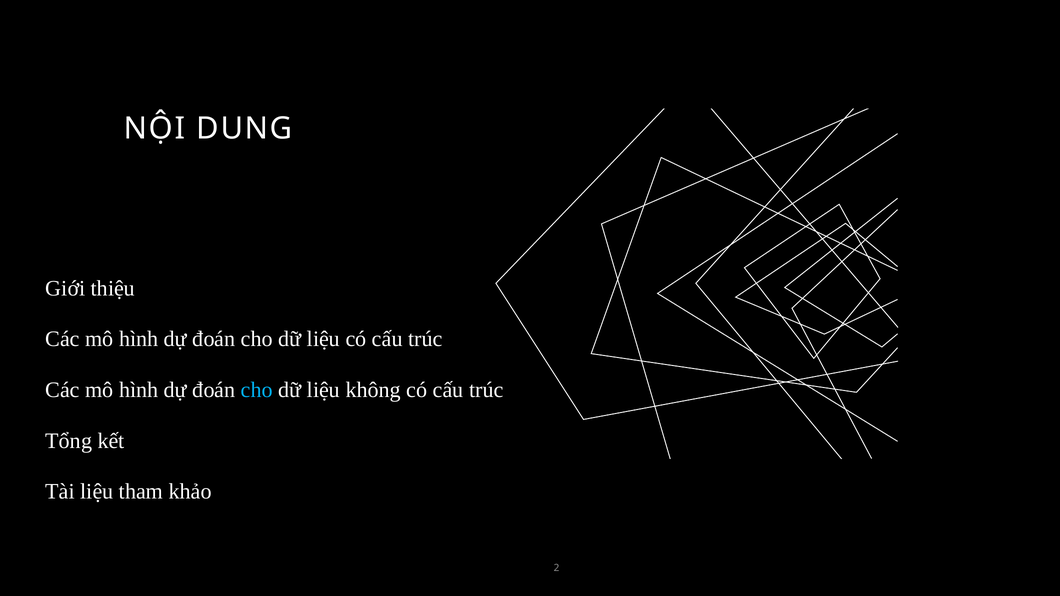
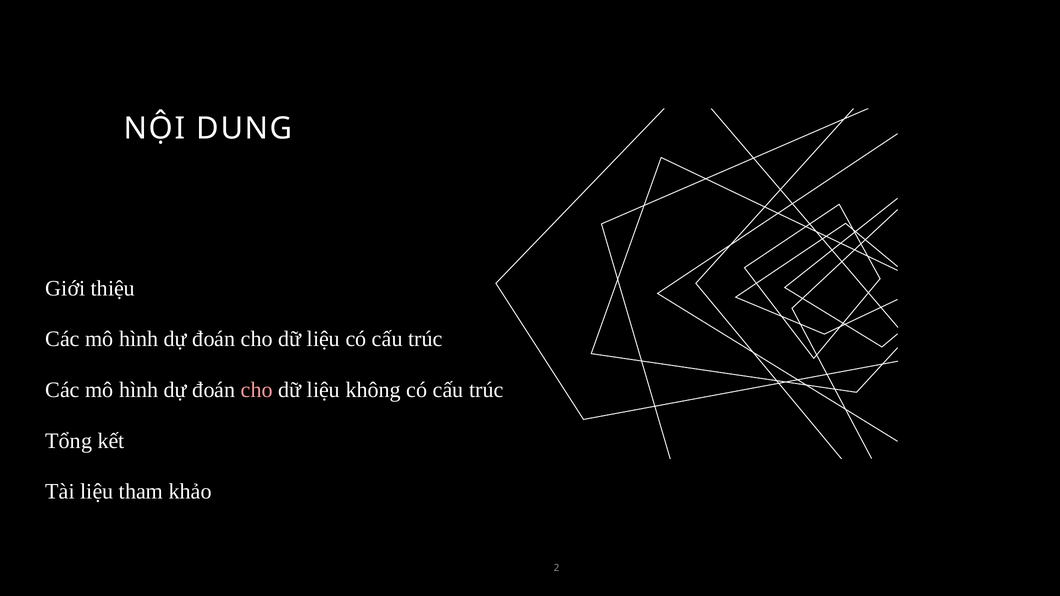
cho at (257, 390) colour: light blue -> pink
